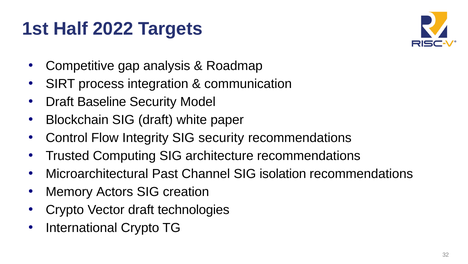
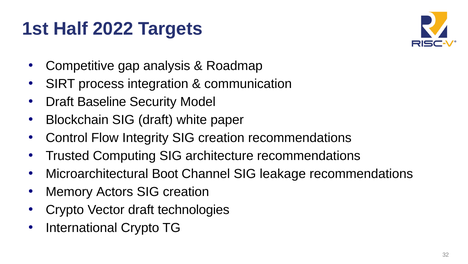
Integrity SIG security: security -> creation
Past: Past -> Boot
isolation: isolation -> leakage
